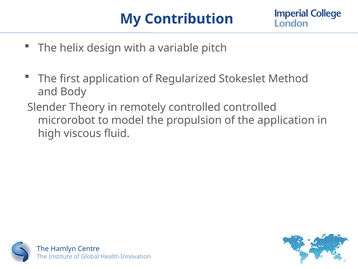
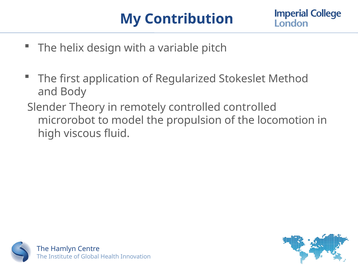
the application: application -> locomotion
